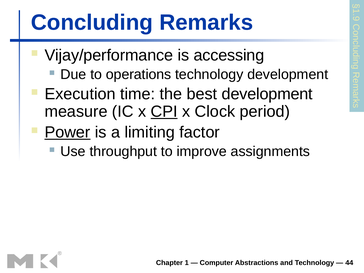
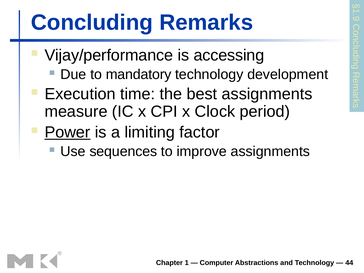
operations: operations -> mandatory
best development: development -> assignments
CPI underline: present -> none
throughput: throughput -> sequences
